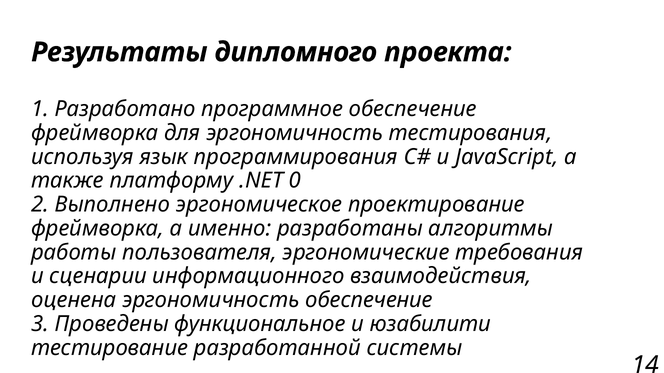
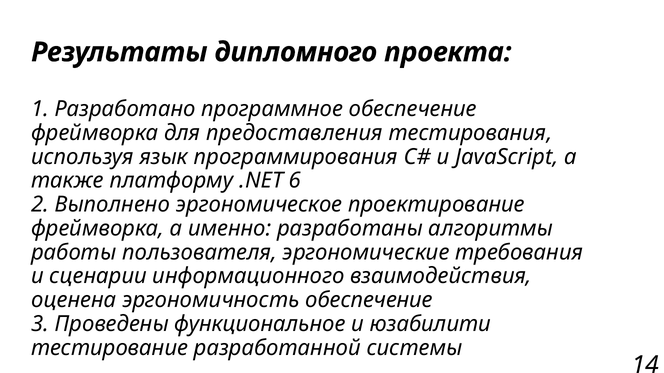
для эргономичность: эргономичность -> предоставления
0: 0 -> 6
